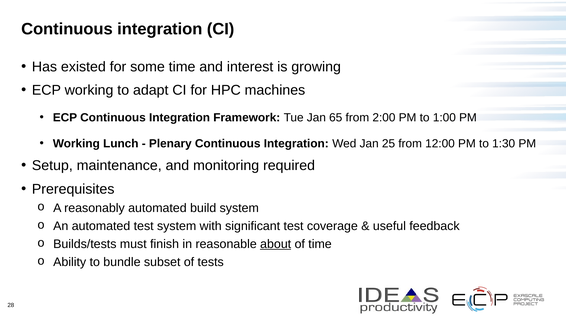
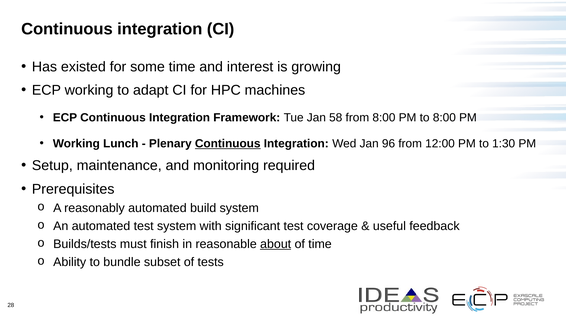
65: 65 -> 58
from 2:00: 2:00 -> 8:00
to 1:00: 1:00 -> 8:00
Continuous at (228, 144) underline: none -> present
25: 25 -> 96
